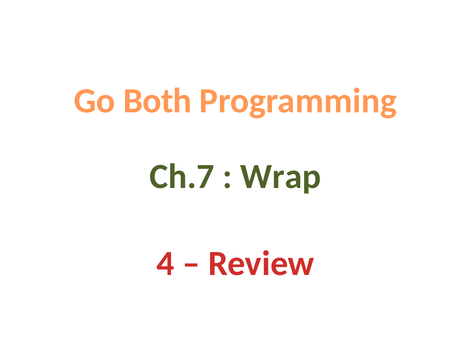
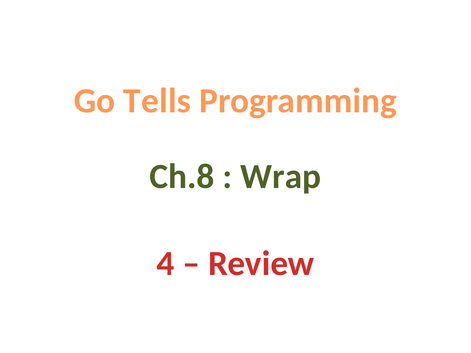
Both: Both -> Tells
Ch.7: Ch.7 -> Ch.8
